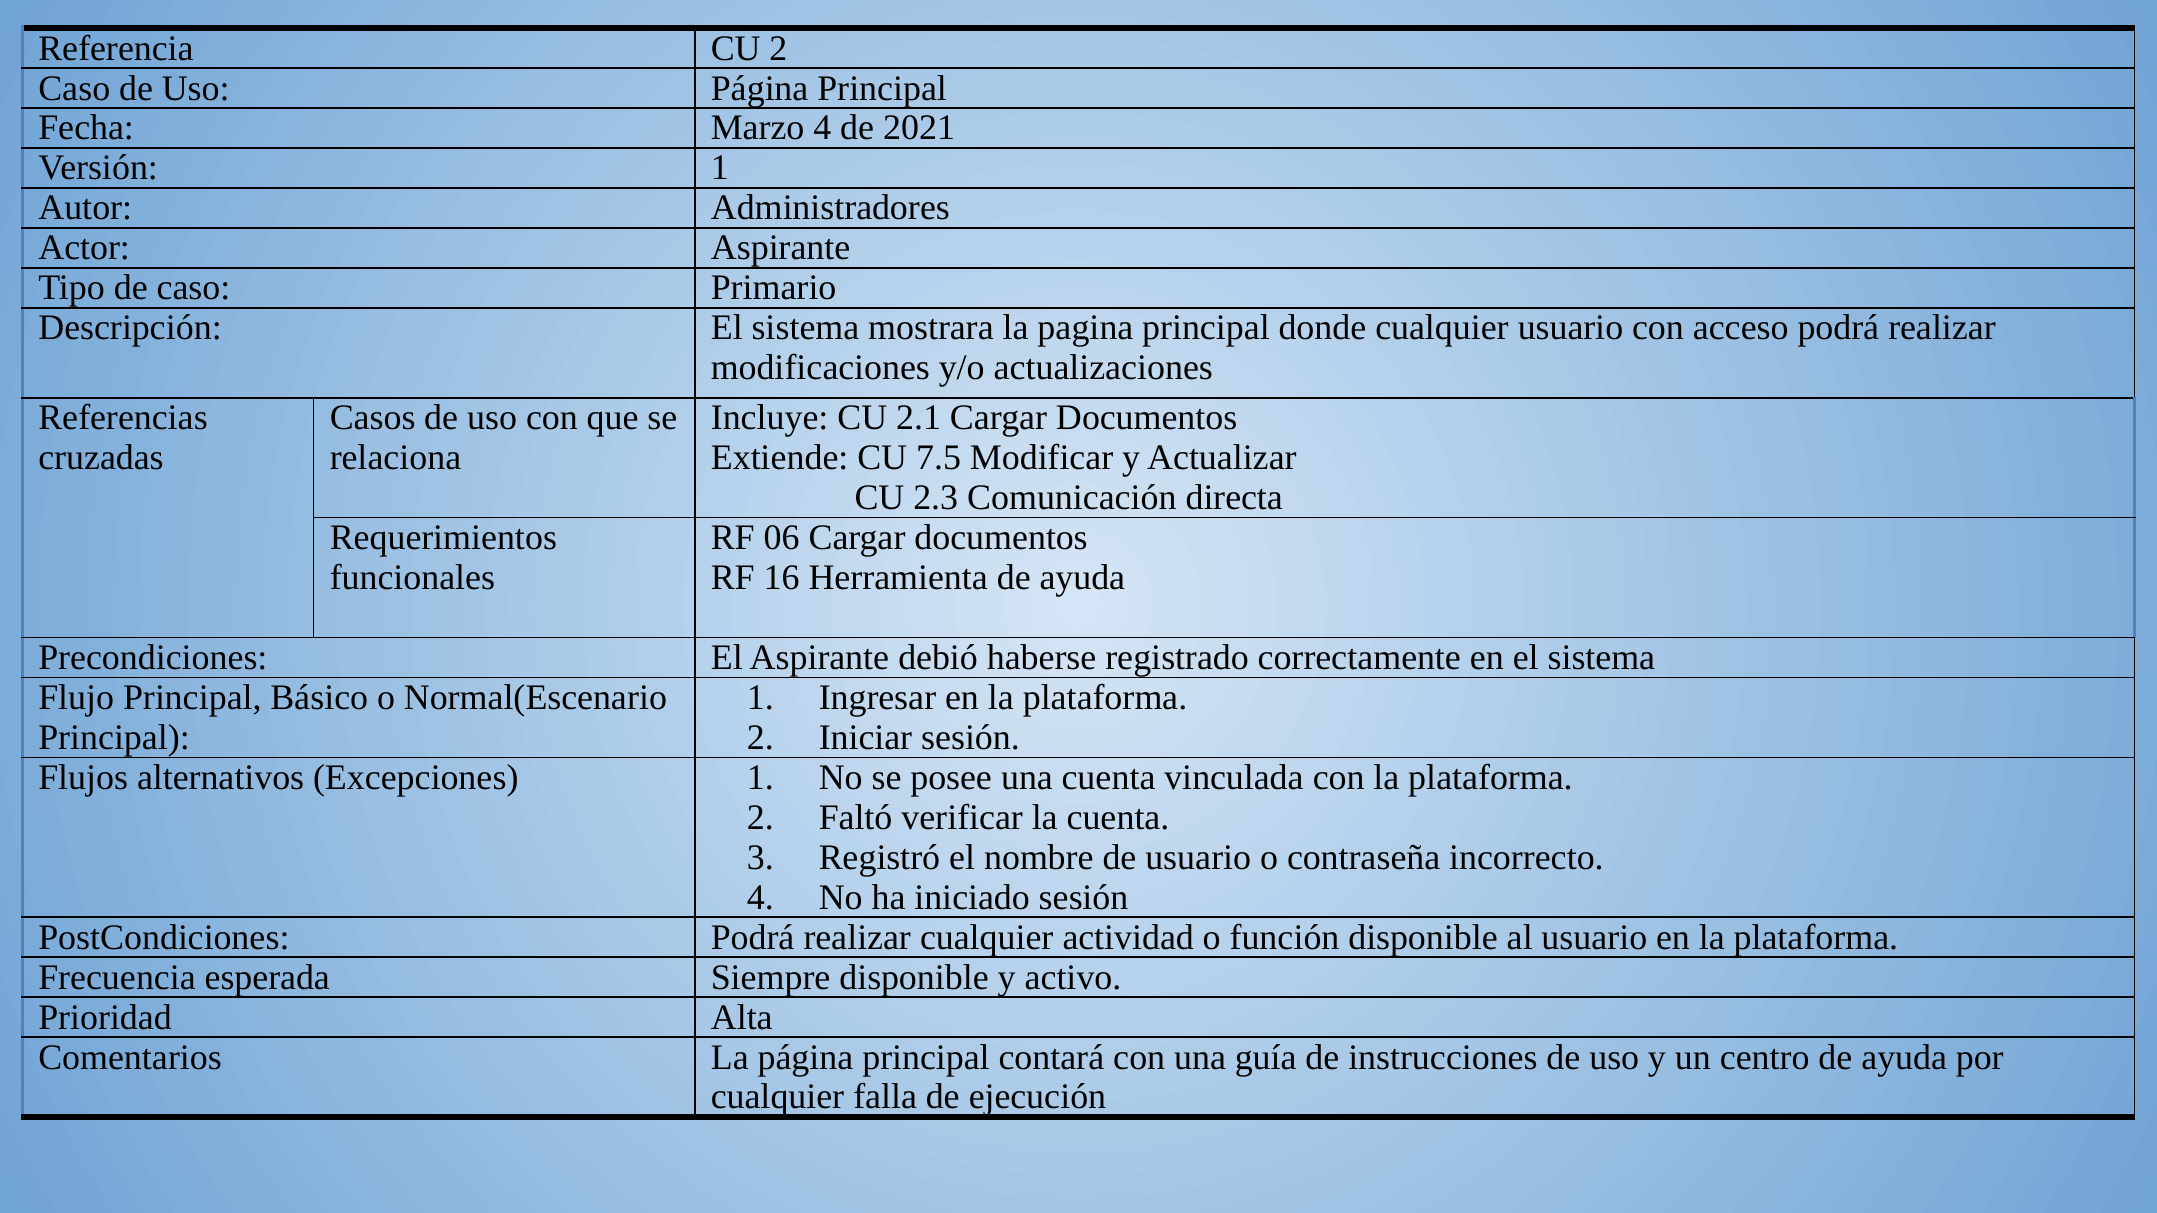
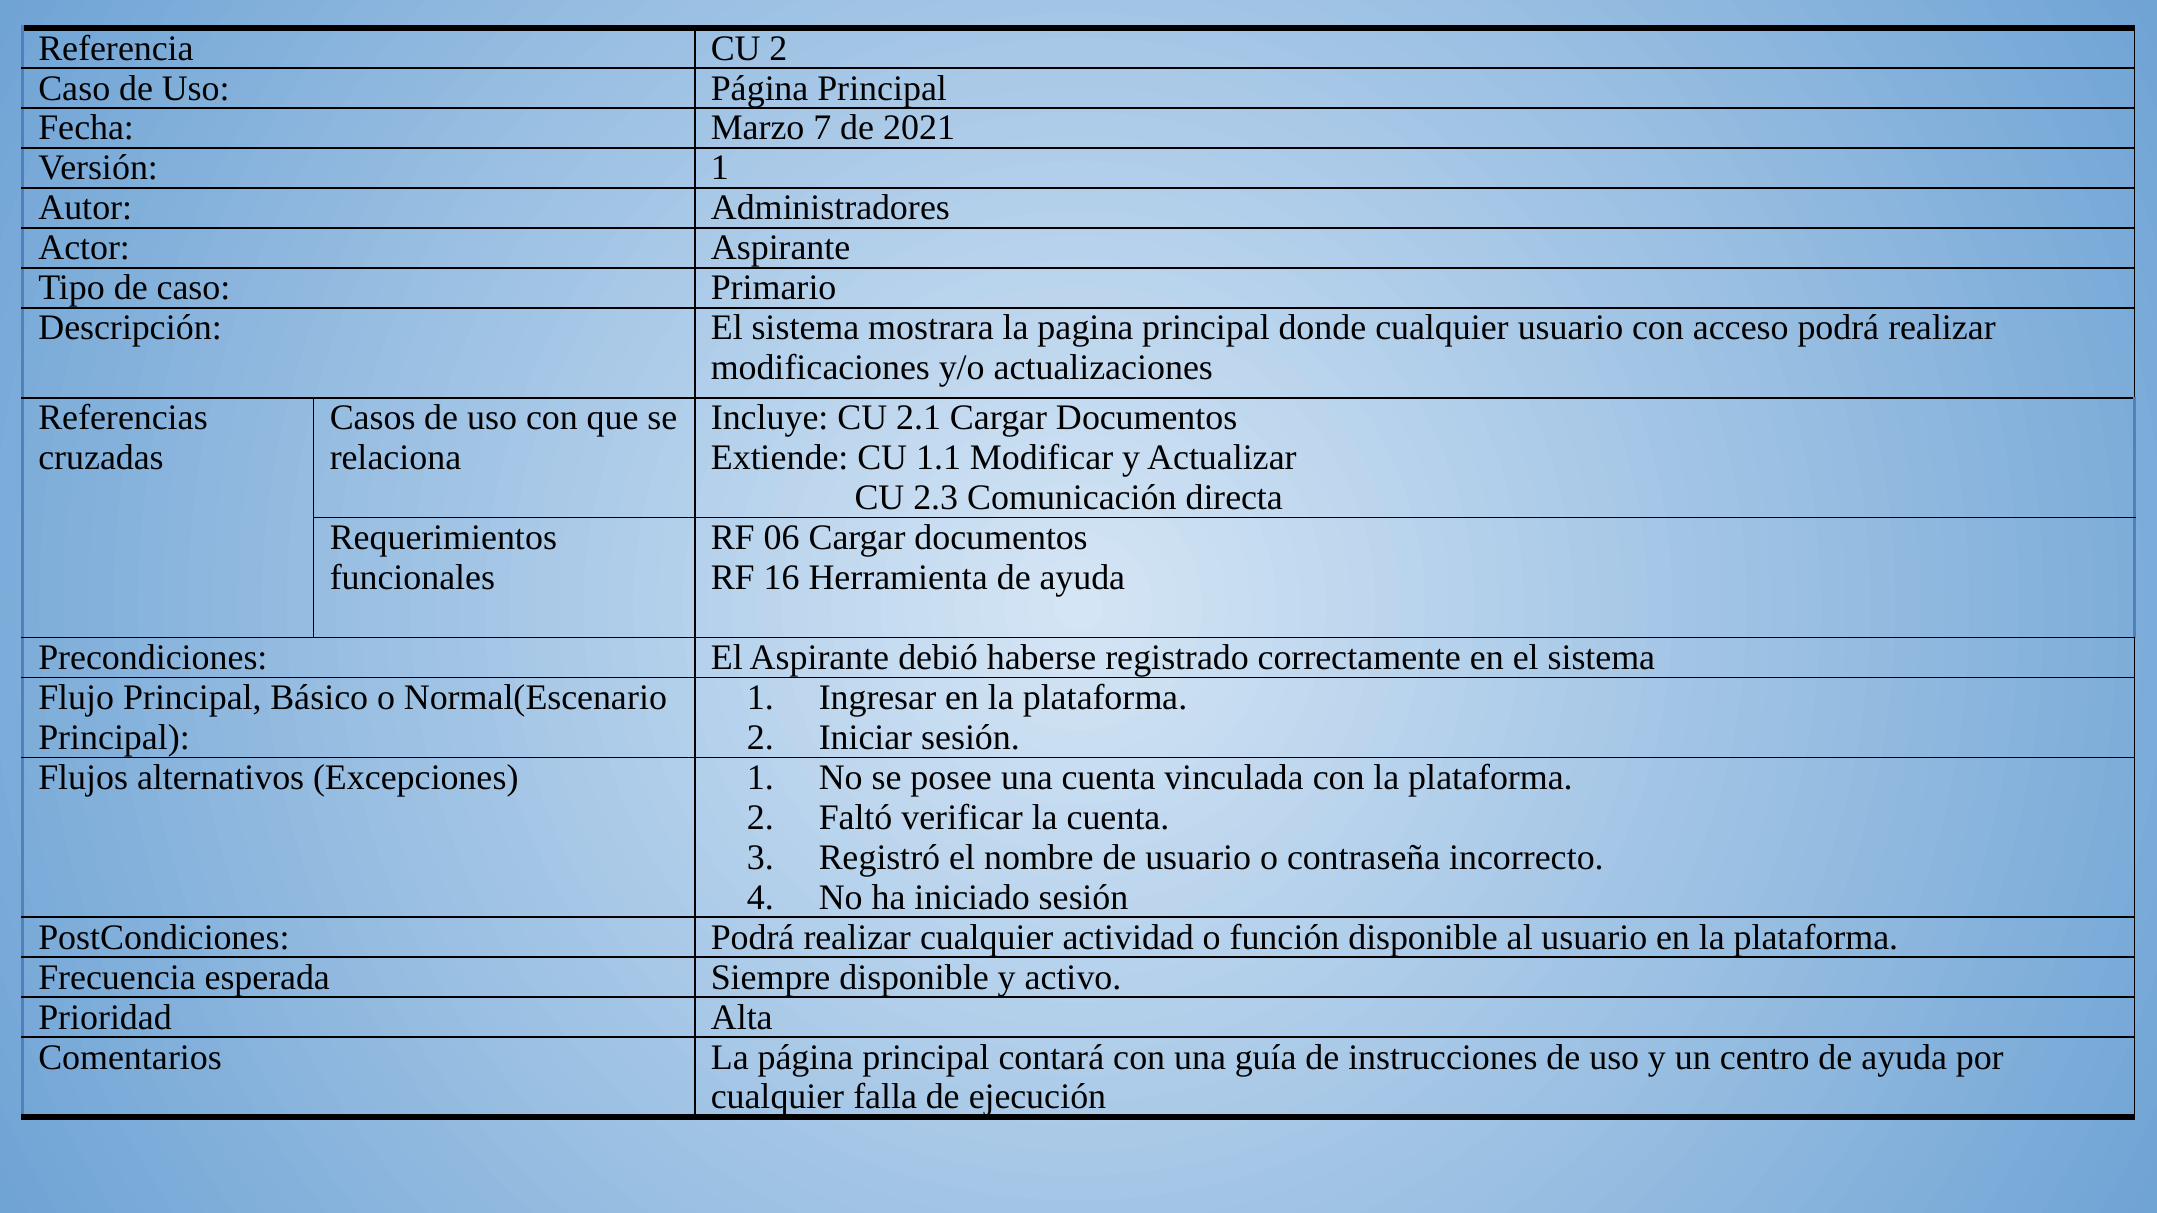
Marzo 4: 4 -> 7
7.5: 7.5 -> 1.1
